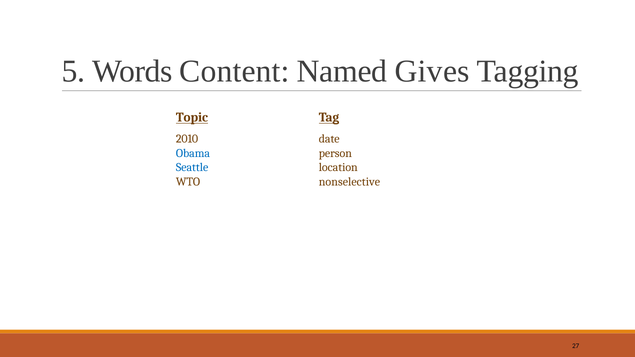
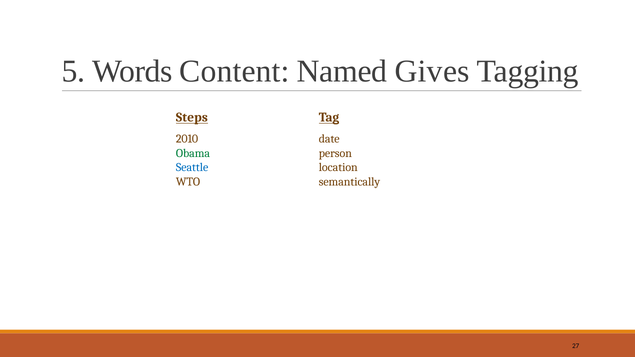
Topic: Topic -> Steps
Obama colour: blue -> green
nonselective: nonselective -> semantically
